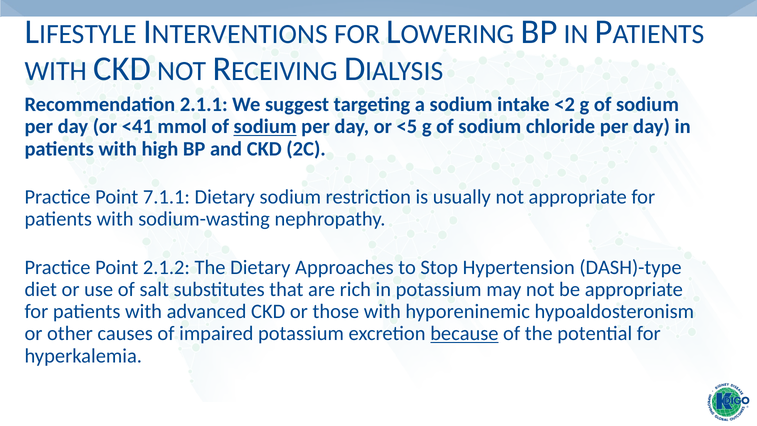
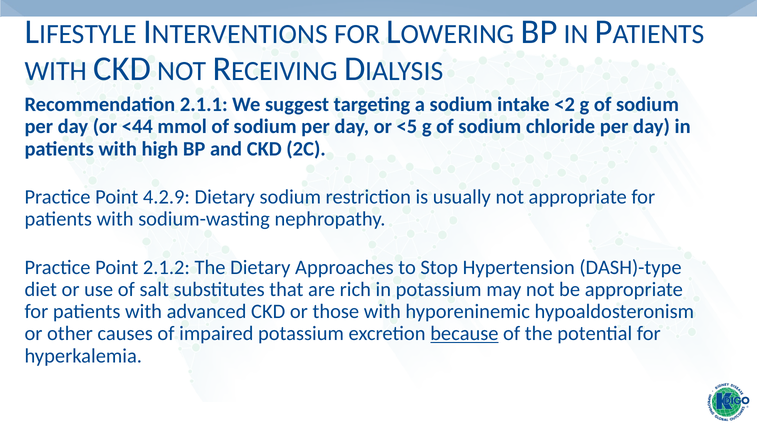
<41: <41 -> <44
sodium at (265, 127) underline: present -> none
7.1.1: 7.1.1 -> 4.2.9
